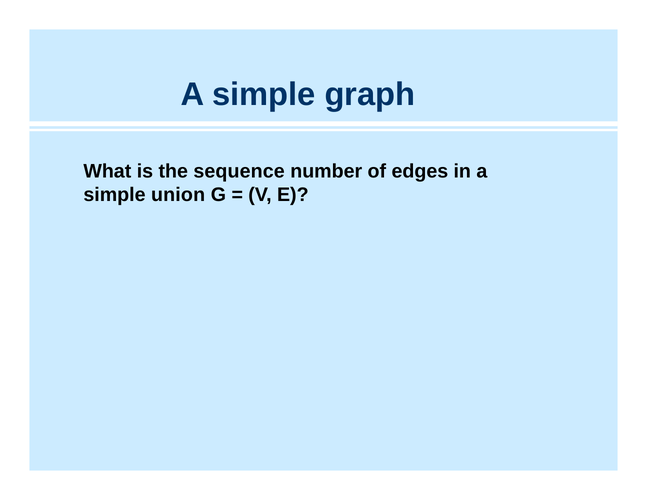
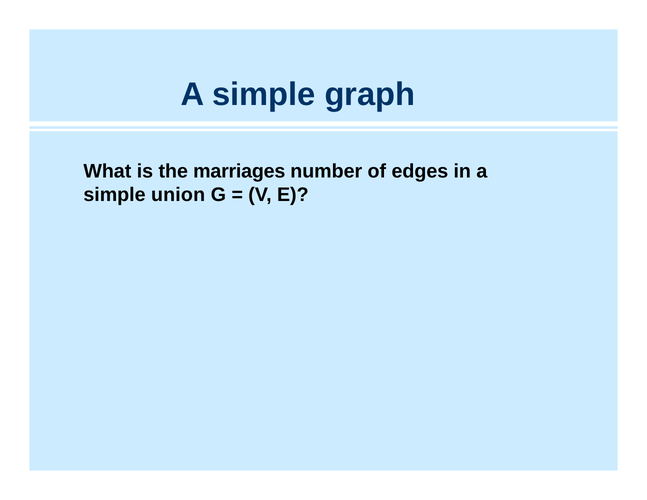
sequence: sequence -> marriages
